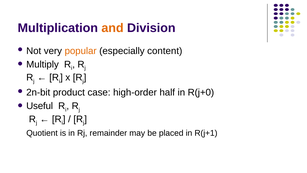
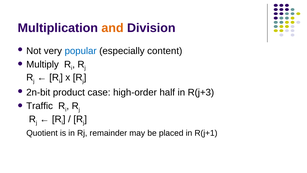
popular colour: orange -> blue
R(j+0: R(j+0 -> R(j+3
Useful: Useful -> Traffic
